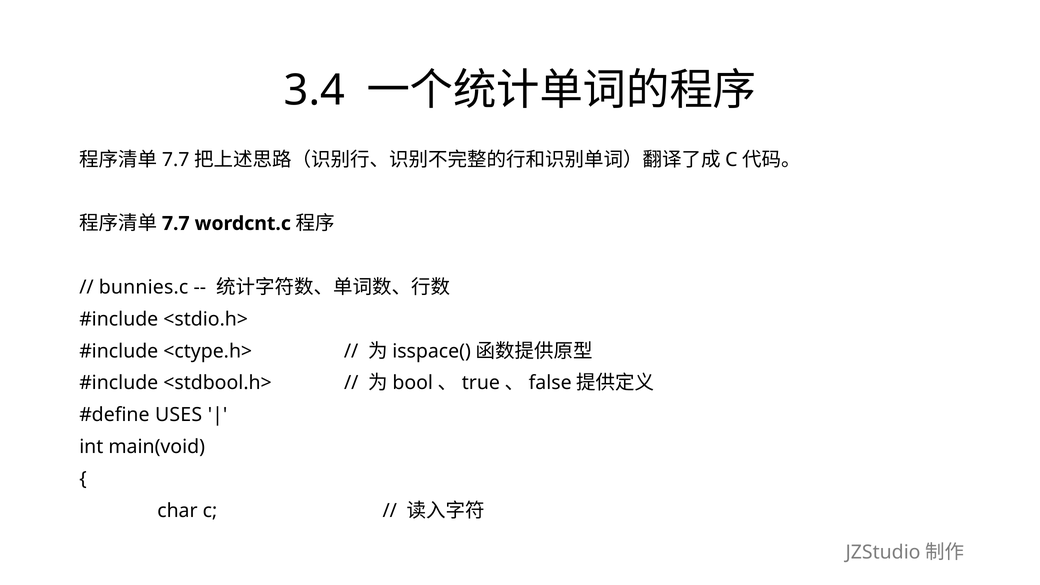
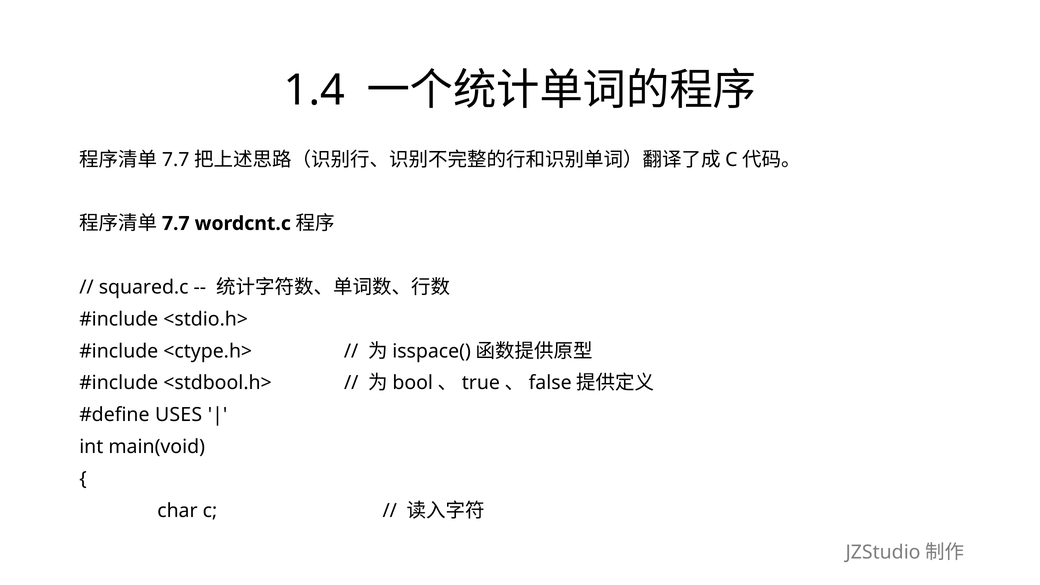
3.4: 3.4 -> 1.4
bunnies.c: bunnies.c -> squared.c
